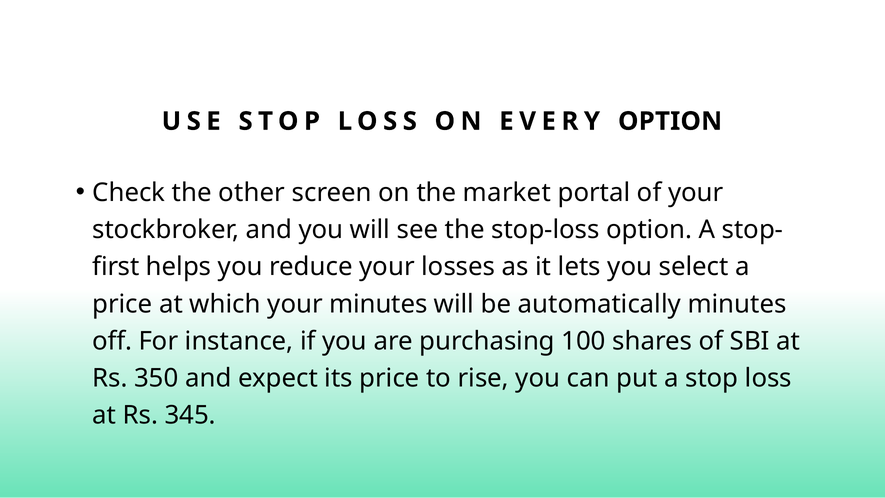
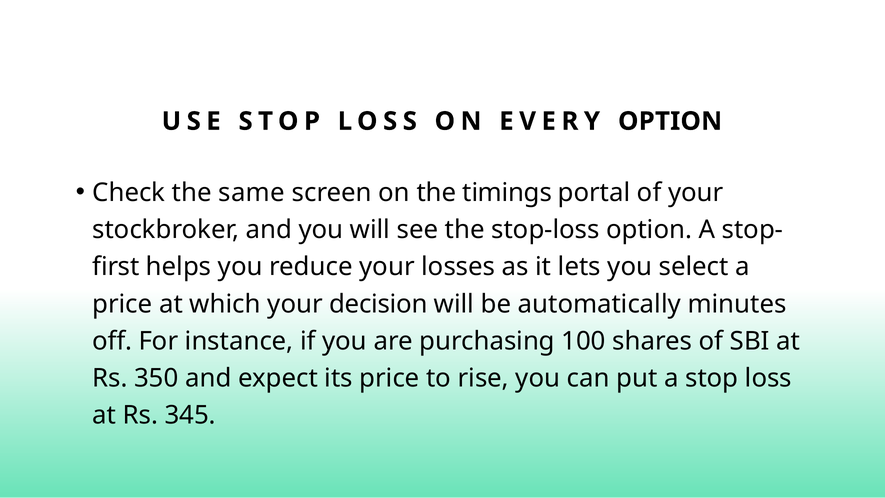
other: other -> same
market: market -> timings
your minutes: minutes -> decision
